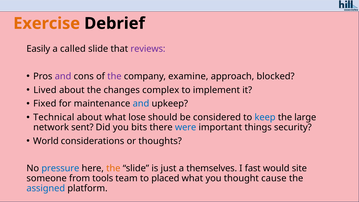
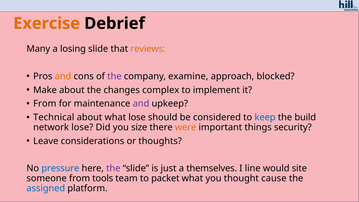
Easily: Easily -> Many
called: called -> losing
reviews colour: purple -> orange
and at (63, 76) colour: purple -> orange
Lived: Lived -> Make
Fixed at (45, 104): Fixed -> From
and at (141, 104) colour: blue -> purple
large: large -> build
network sent: sent -> lose
bits: bits -> size
were colour: blue -> orange
World: World -> Leave
the at (113, 168) colour: orange -> purple
fast: fast -> line
placed: placed -> packet
